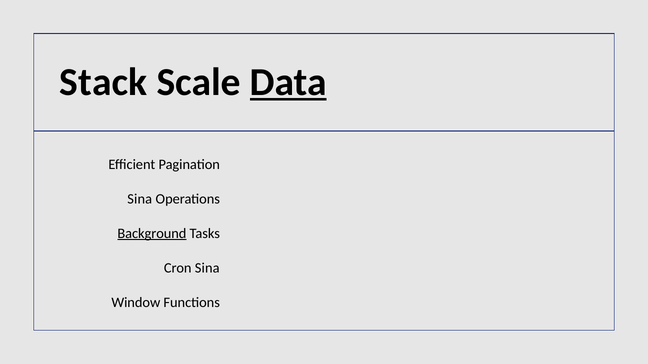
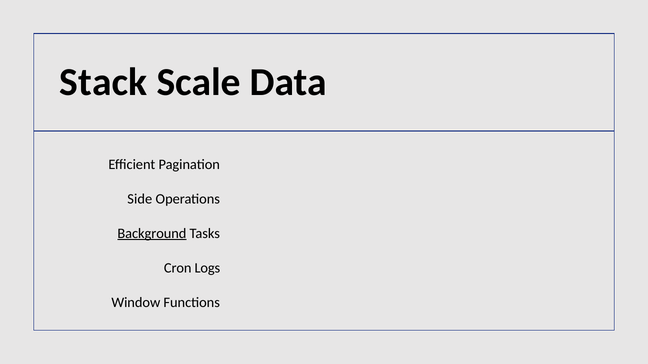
Data underline: present -> none
Sina at (140, 199): Sina -> Side
Cron Sina: Sina -> Logs
